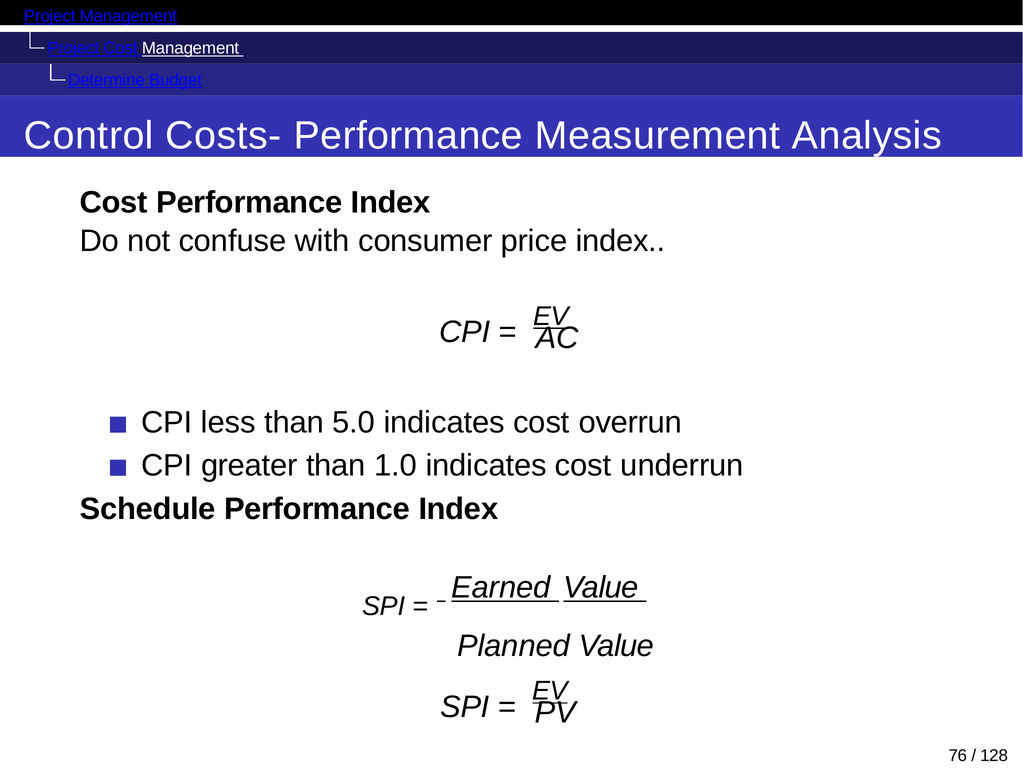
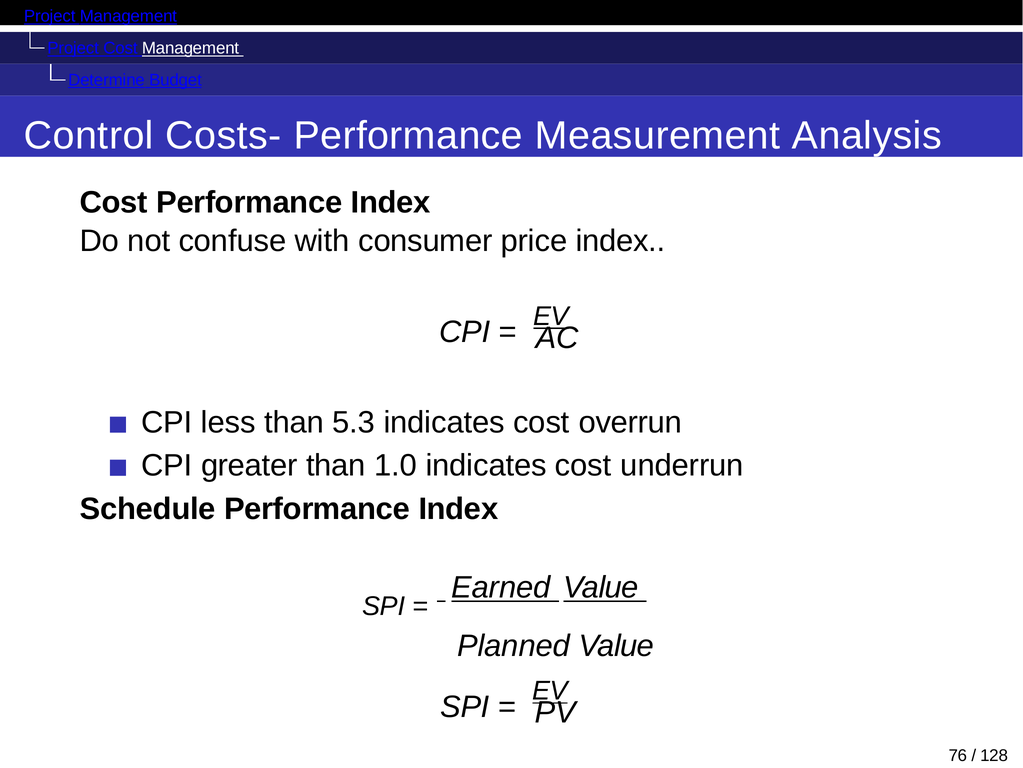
5.0: 5.0 -> 5.3
